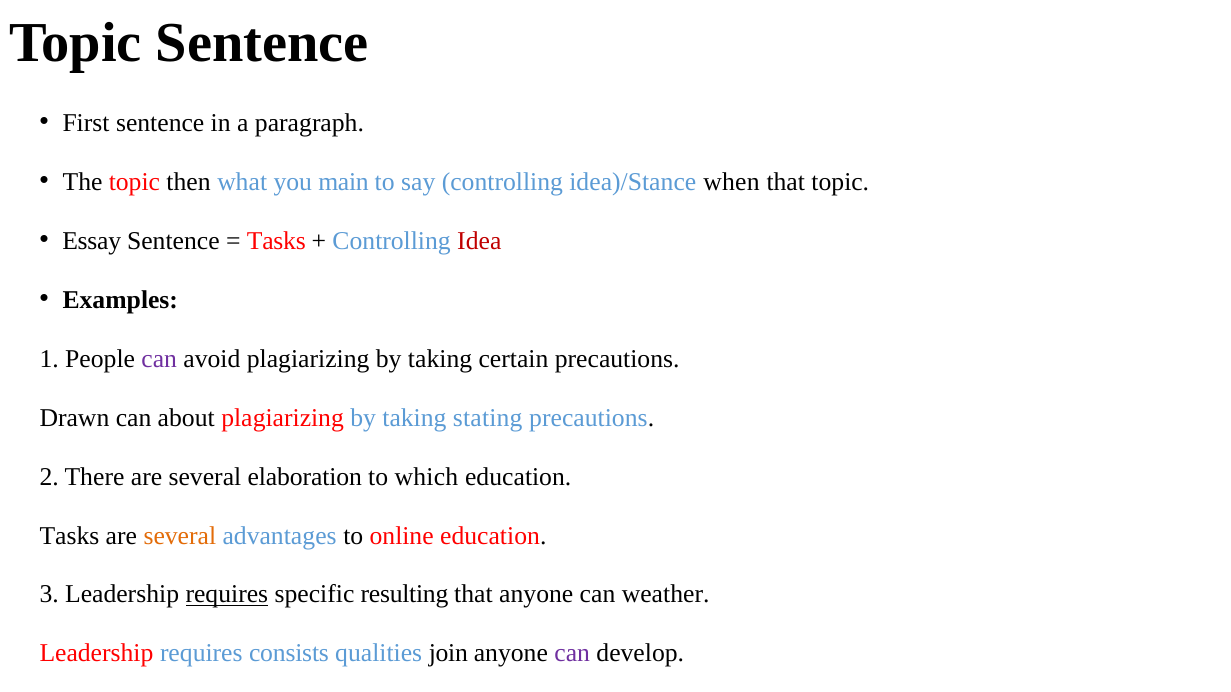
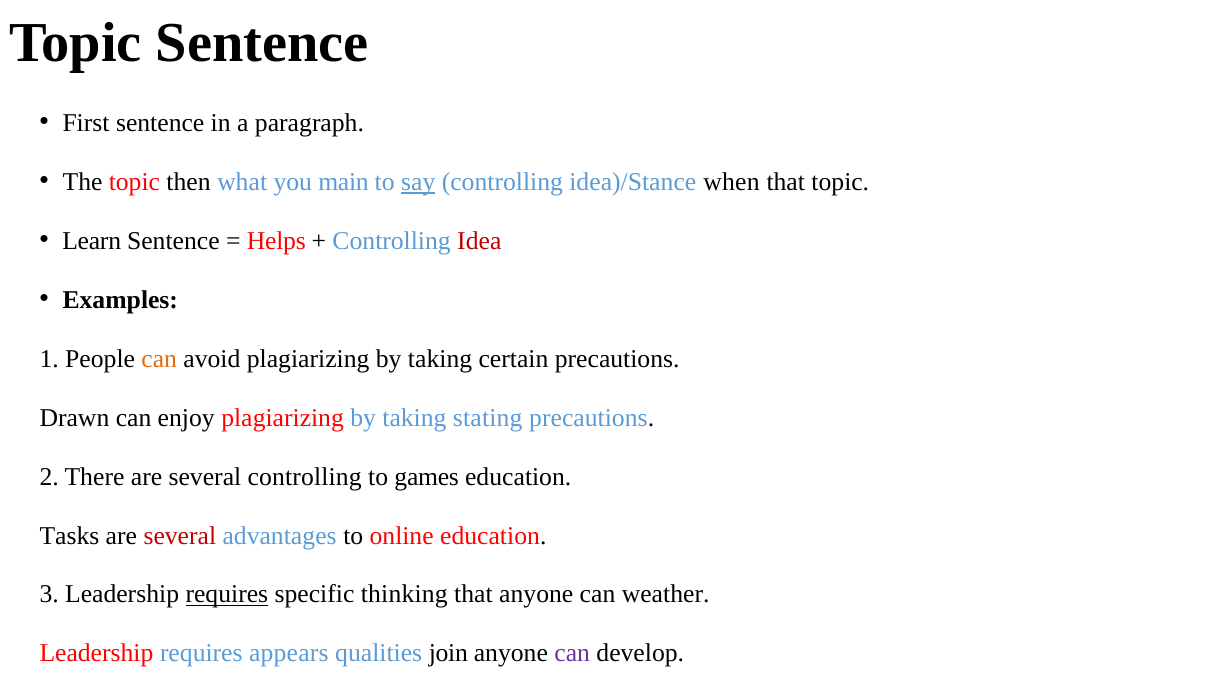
say underline: none -> present
Essay: Essay -> Learn
Tasks at (276, 241): Tasks -> Helps
can at (159, 359) colour: purple -> orange
about: about -> enjoy
several elaboration: elaboration -> controlling
which: which -> games
several at (180, 536) colour: orange -> red
resulting: resulting -> thinking
consists: consists -> appears
